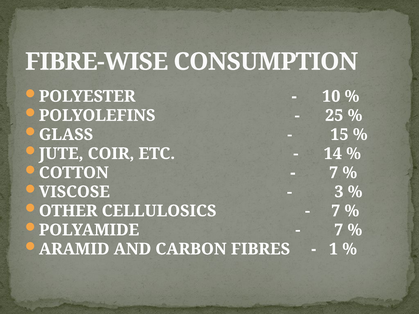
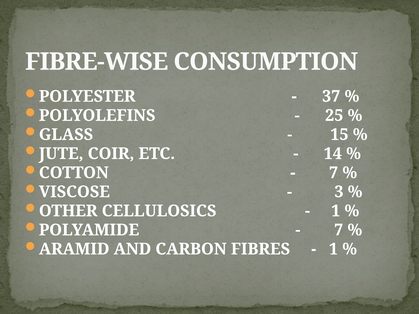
10: 10 -> 37
7 at (336, 211): 7 -> 1
